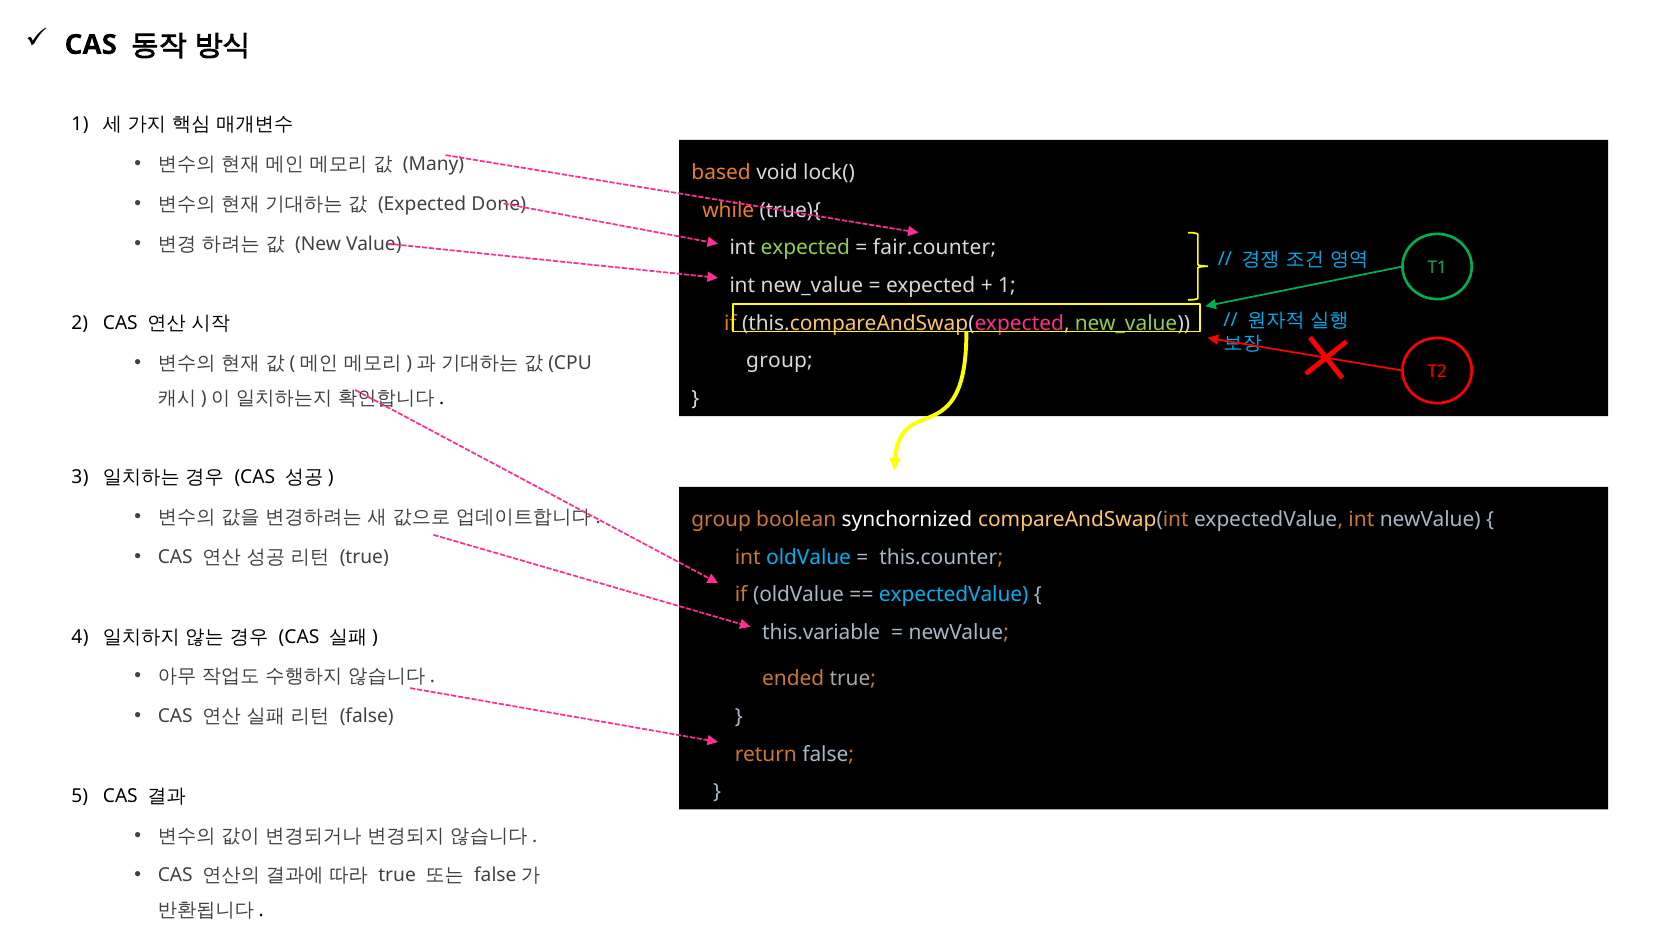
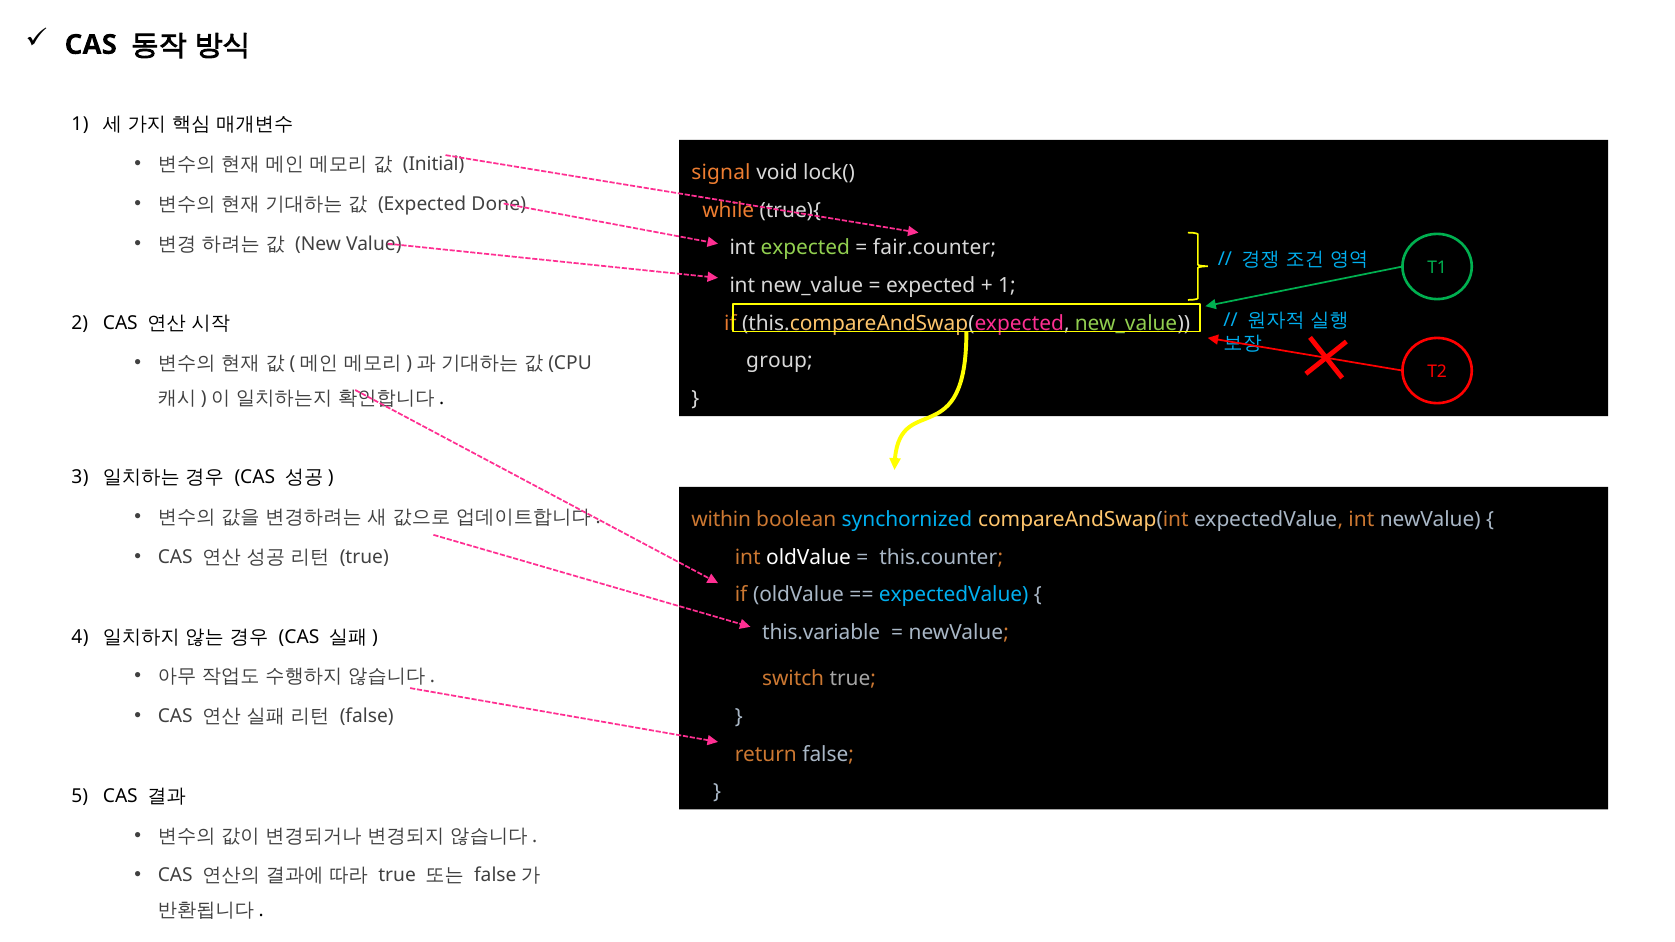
Many: Many -> Initial
based: based -> signal
group at (721, 520): group -> within
synchornized colour: white -> light blue
oldValue at (809, 557) colour: light blue -> white
ended: ended -> switch
